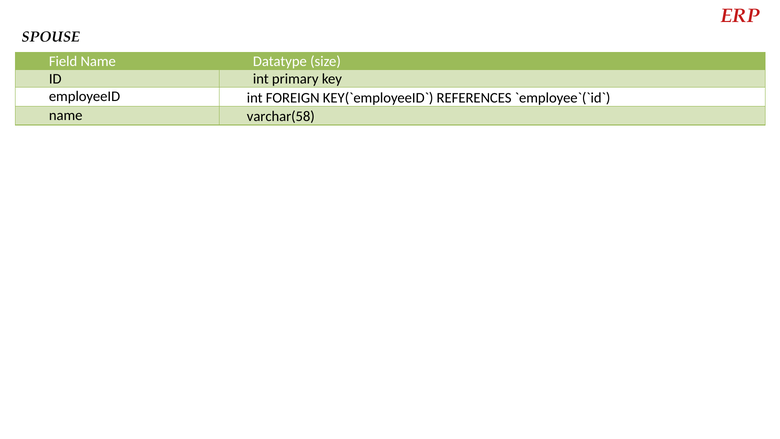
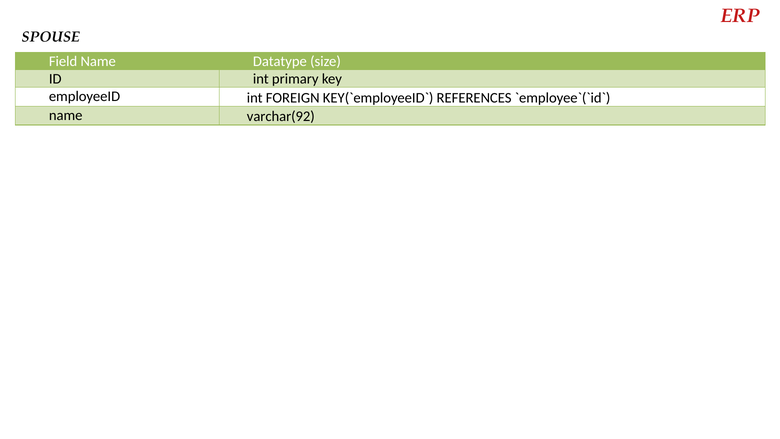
varchar(58: varchar(58 -> varchar(92
